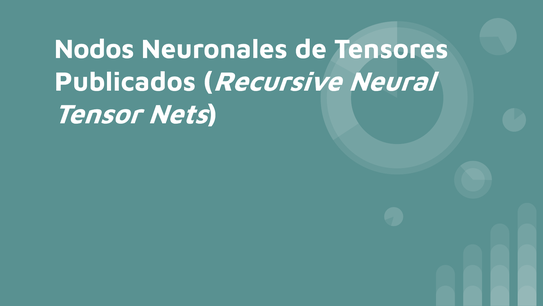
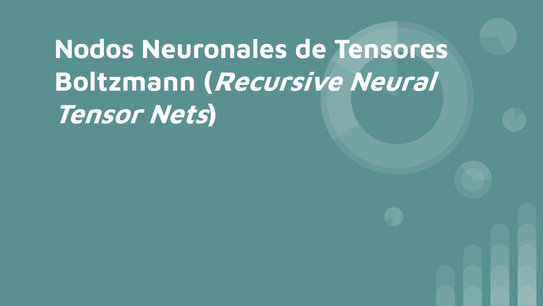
Publicados: Publicados -> Boltzmann
